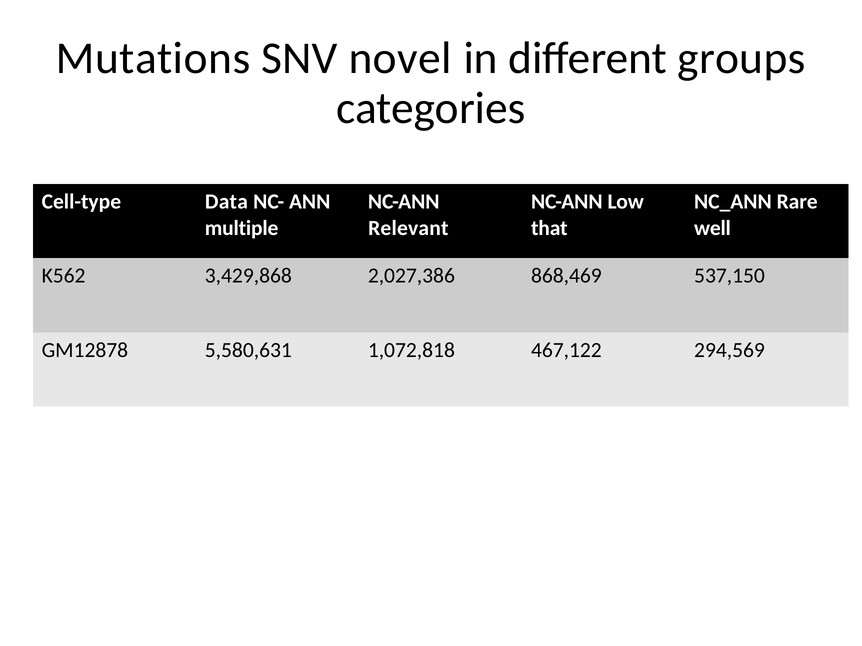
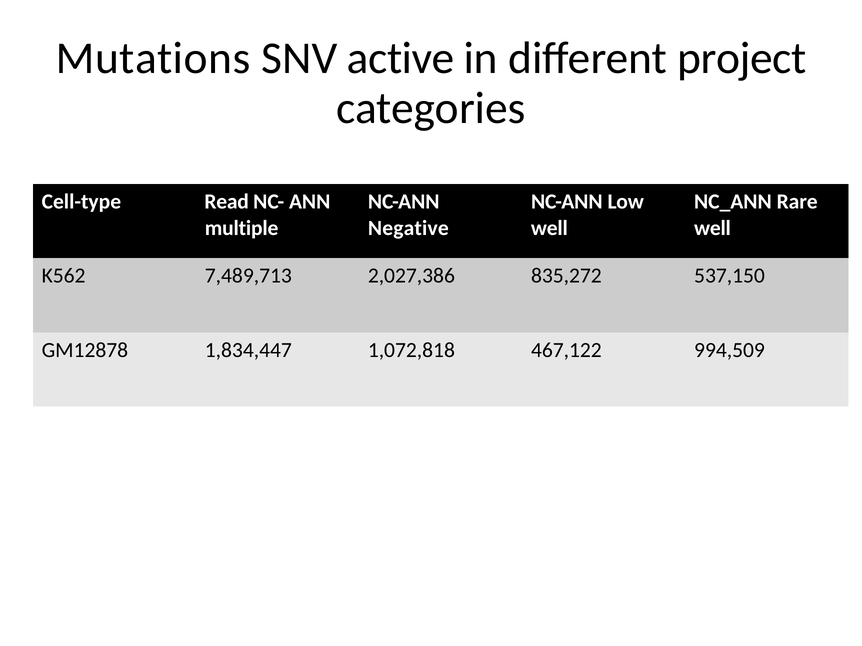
novel: novel -> active
groups: groups -> project
Data: Data -> Read
Relevant: Relevant -> Negative
that at (549, 228): that -> well
3,429,868: 3,429,868 -> 7,489,713
868,469: 868,469 -> 835,272
5,580,631: 5,580,631 -> 1,834,447
294,569: 294,569 -> 994,509
